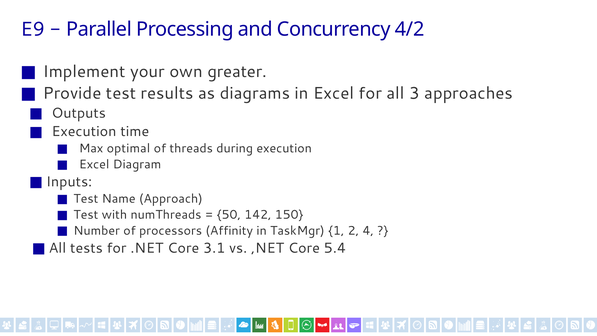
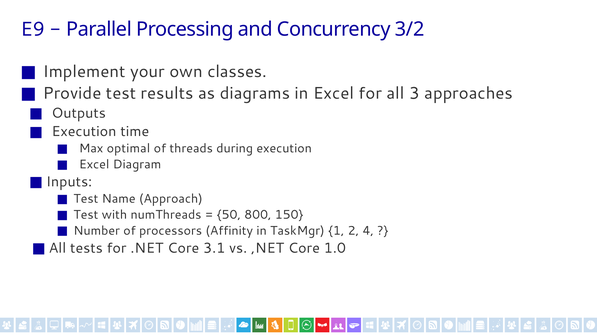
4/2: 4/2 -> 3/2
greater: greater -> classes
142: 142 -> 800
5.4: 5.4 -> 1.0
